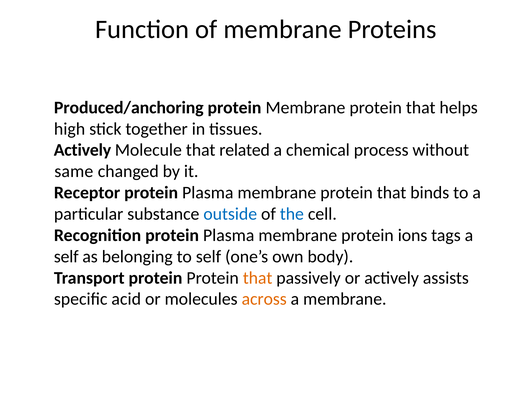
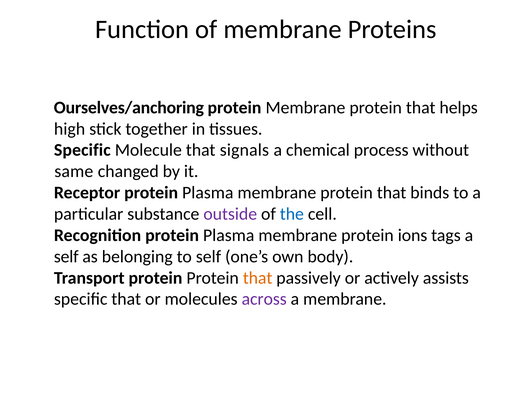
Produced/anchoring: Produced/anchoring -> Ourselves/anchoring
Actively at (82, 150): Actively -> Specific
related: related -> signals
outside colour: blue -> purple
specific acid: acid -> that
across colour: orange -> purple
